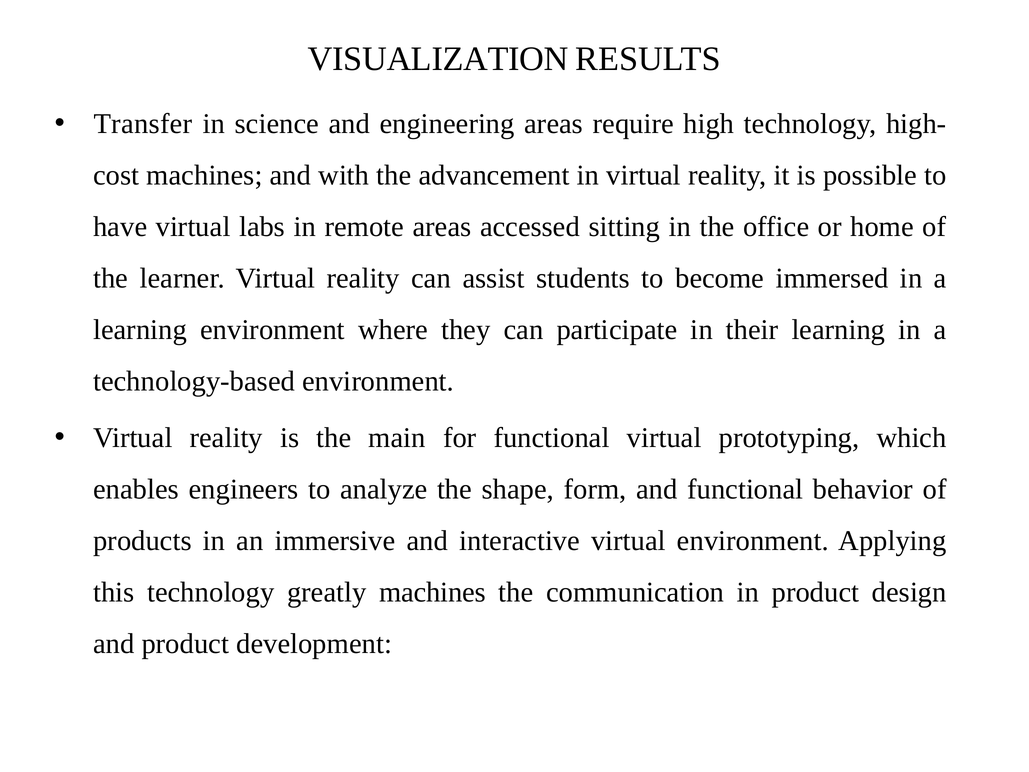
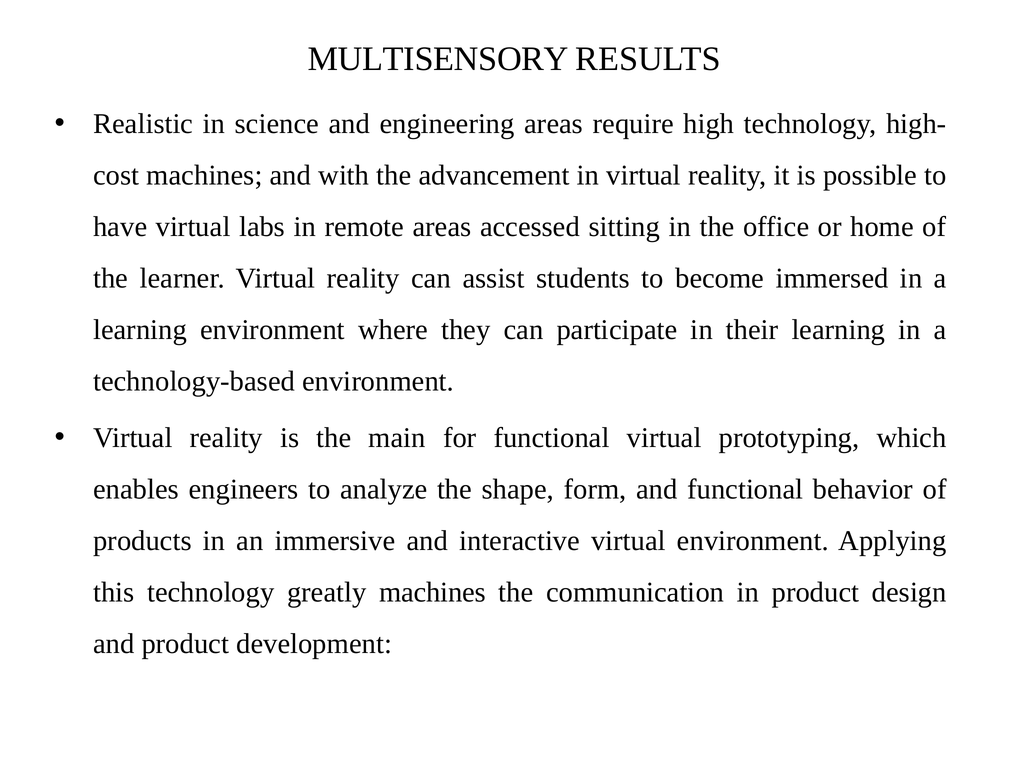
VISUALIZATION: VISUALIZATION -> MULTISENSORY
Transfer: Transfer -> Realistic
